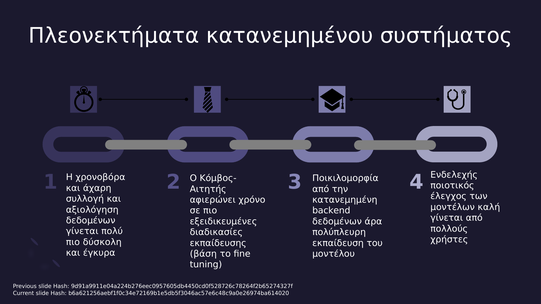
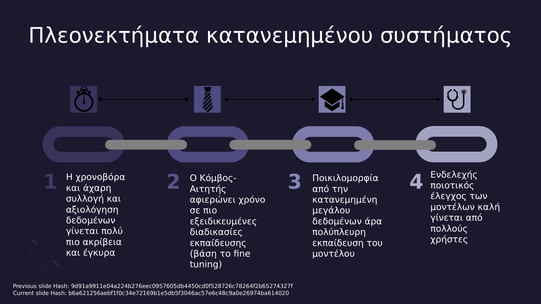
backend: backend -> μεγάλου
δύσκολη: δύσκολη -> ακρίβεια
